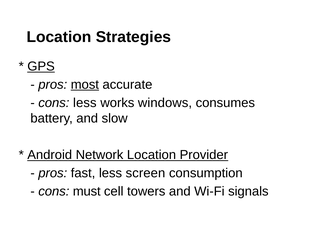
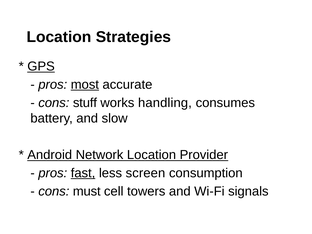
cons less: less -> stuff
windows: windows -> handling
fast underline: none -> present
